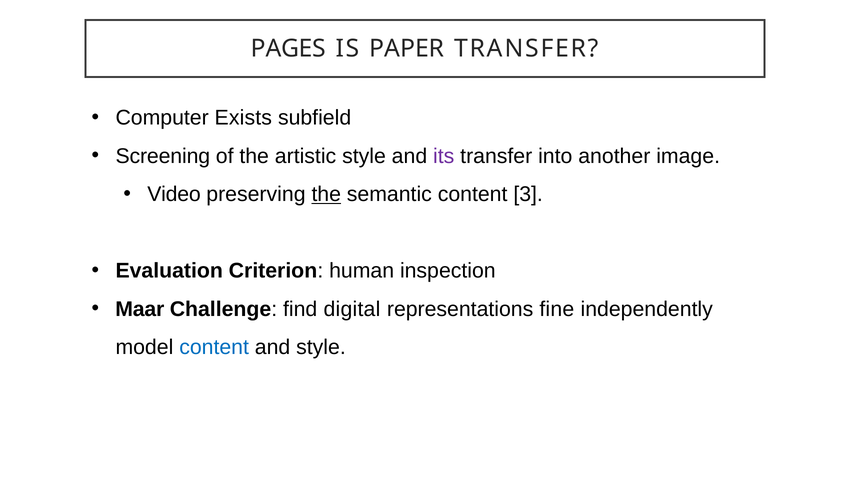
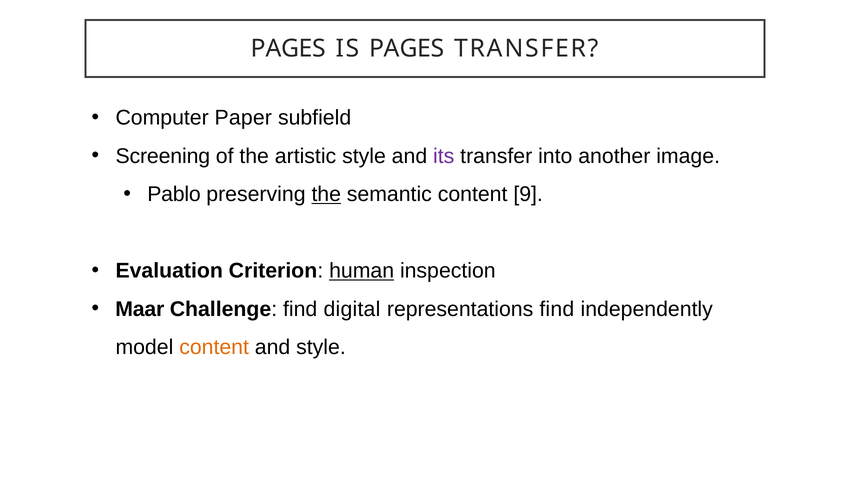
IS PAPER: PAPER -> PAGES
Exists: Exists -> Paper
Video: Video -> Pablo
3: 3 -> 9
human underline: none -> present
representations fine: fine -> find
content at (214, 347) colour: blue -> orange
